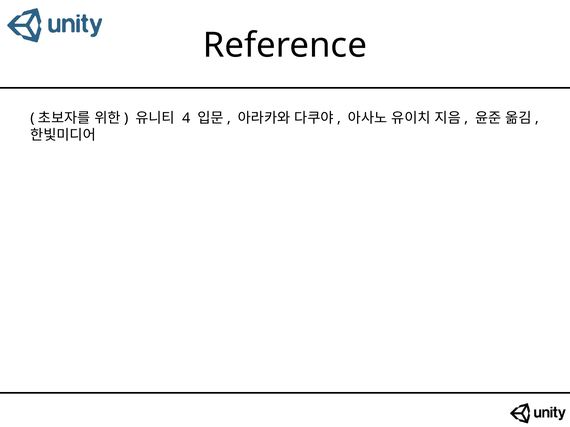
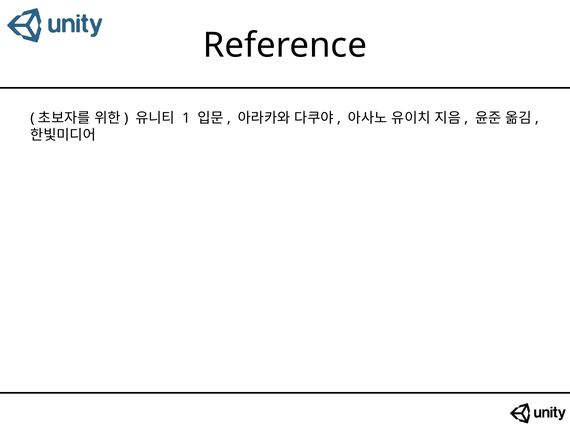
4: 4 -> 1
